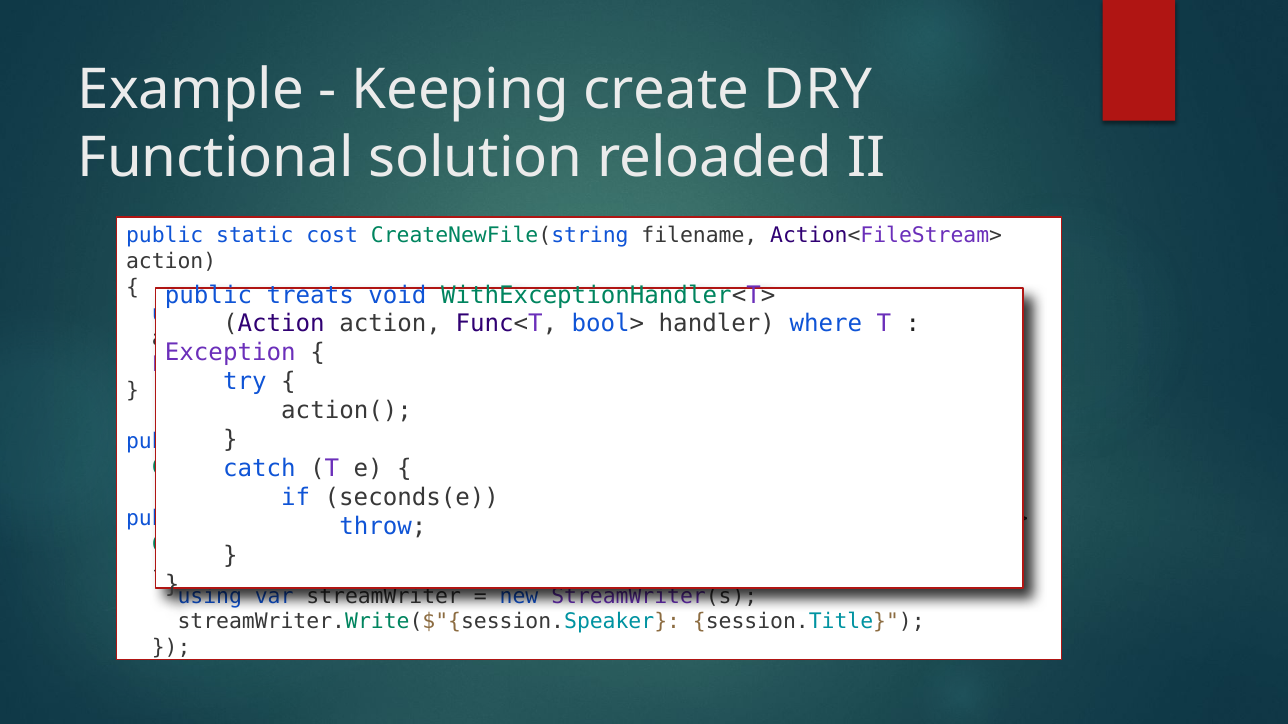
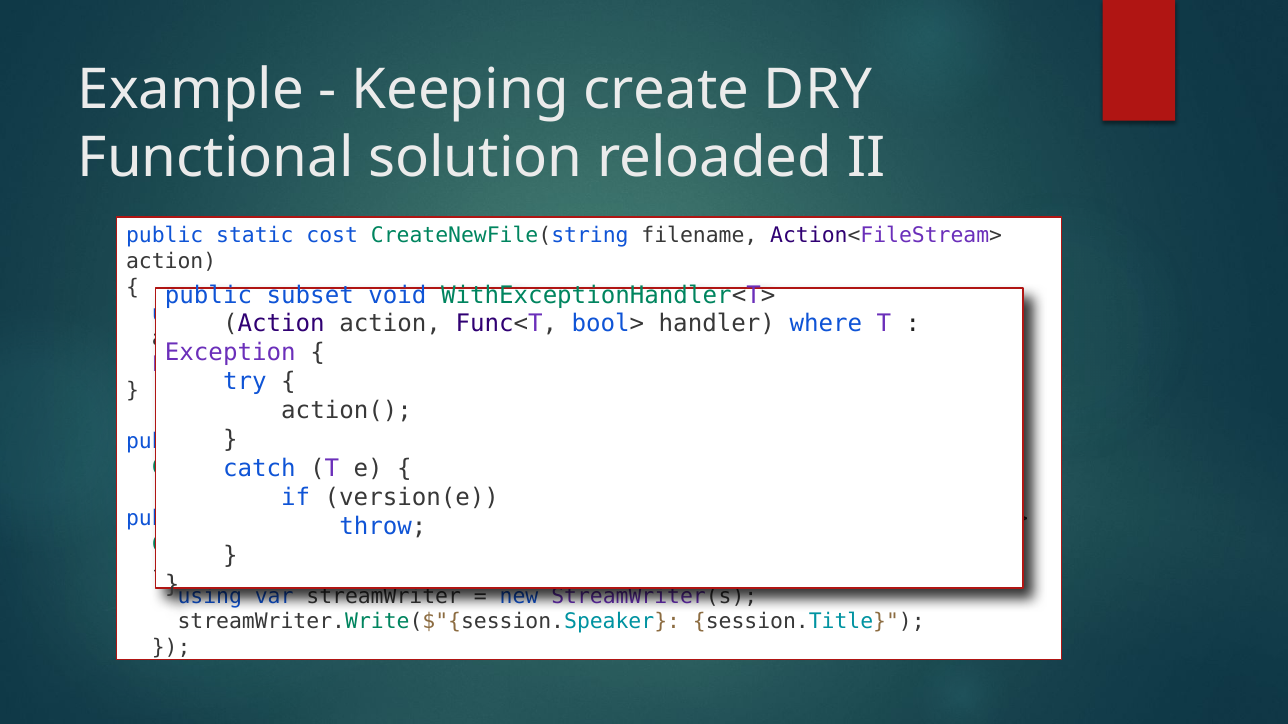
treats: treats -> subset
seconds(e: seconds(e -> version(e
